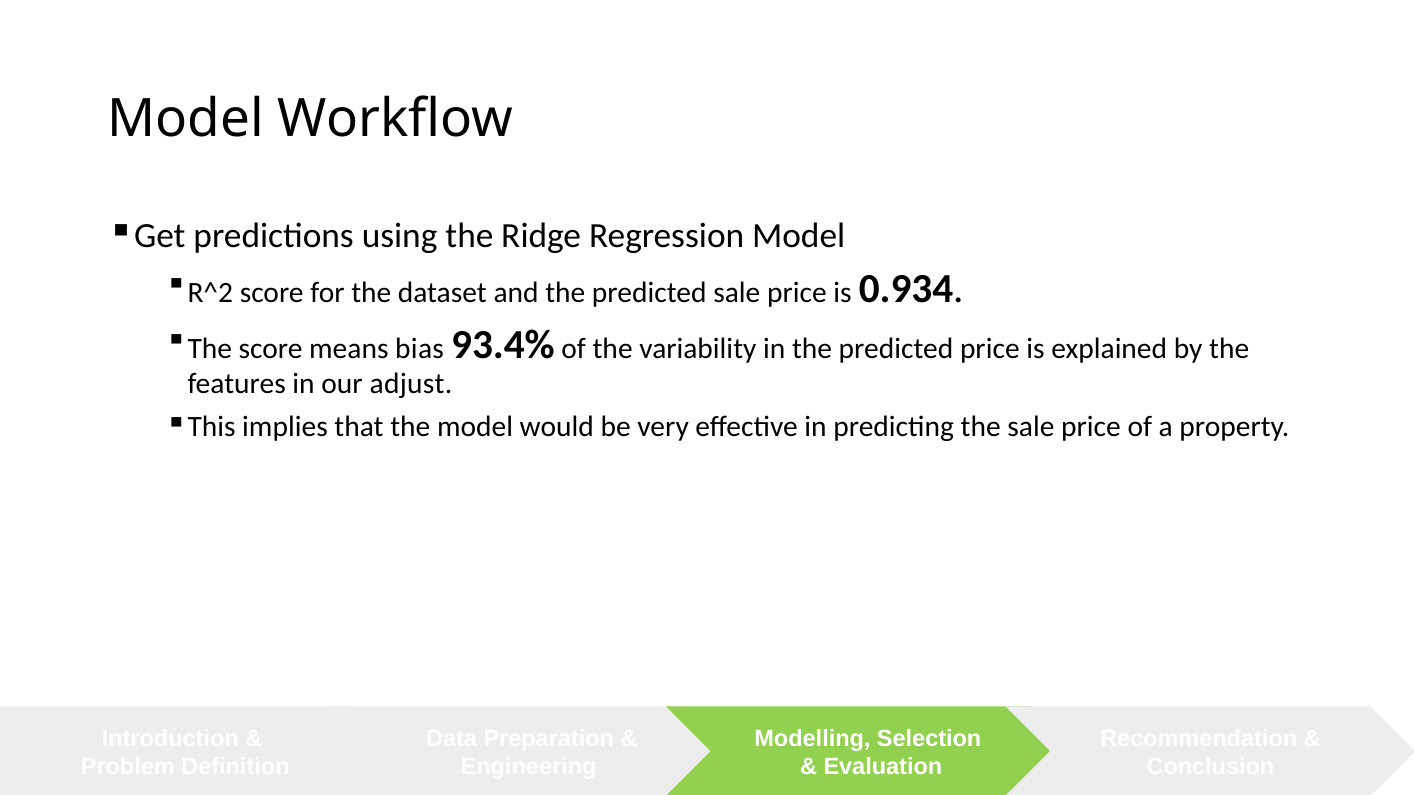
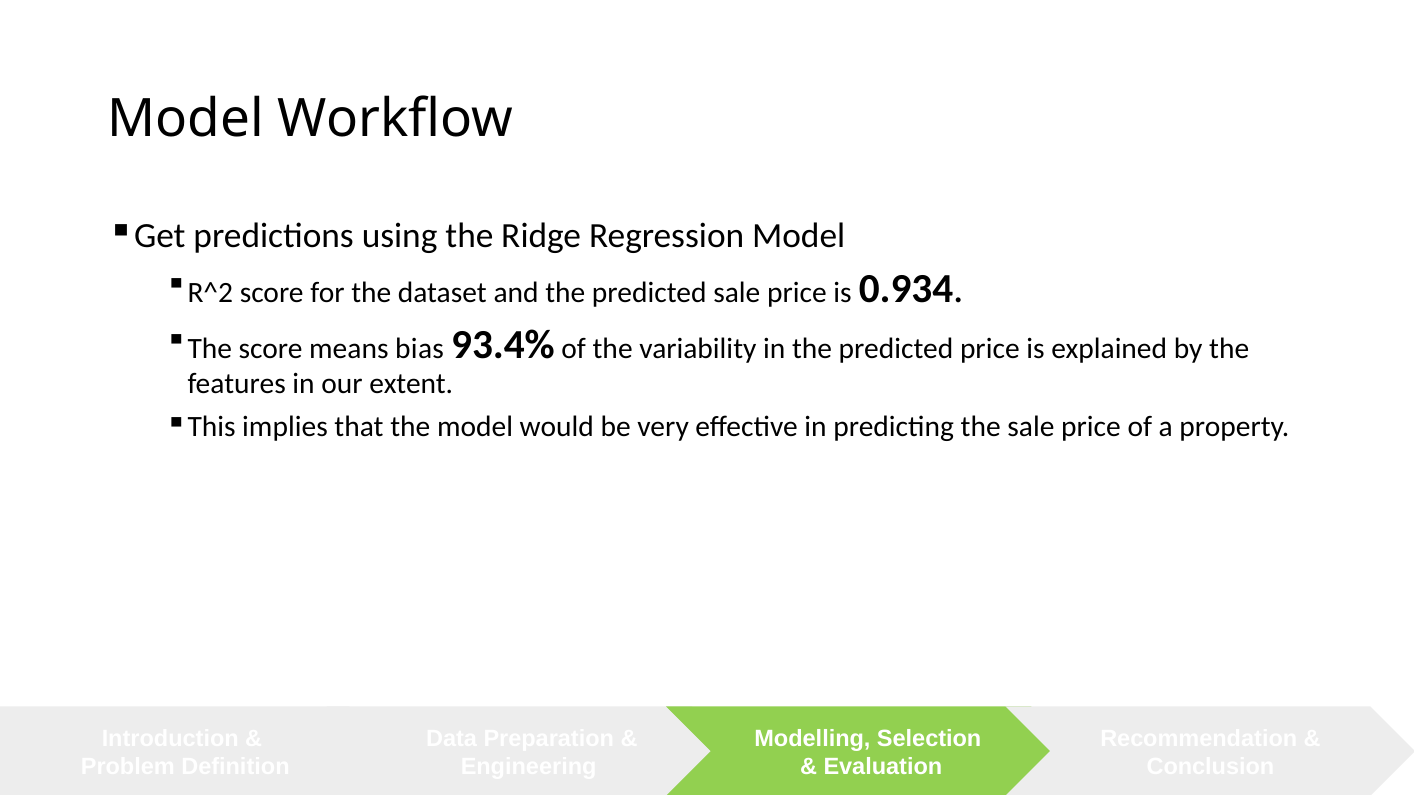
adjust: adjust -> extent
